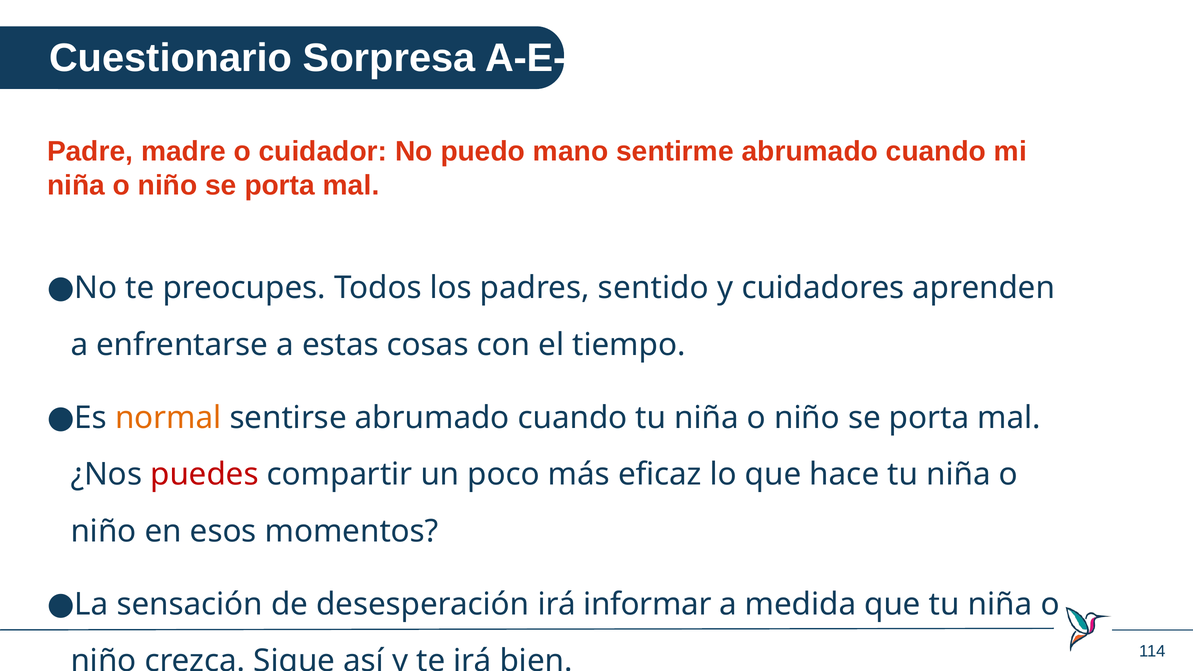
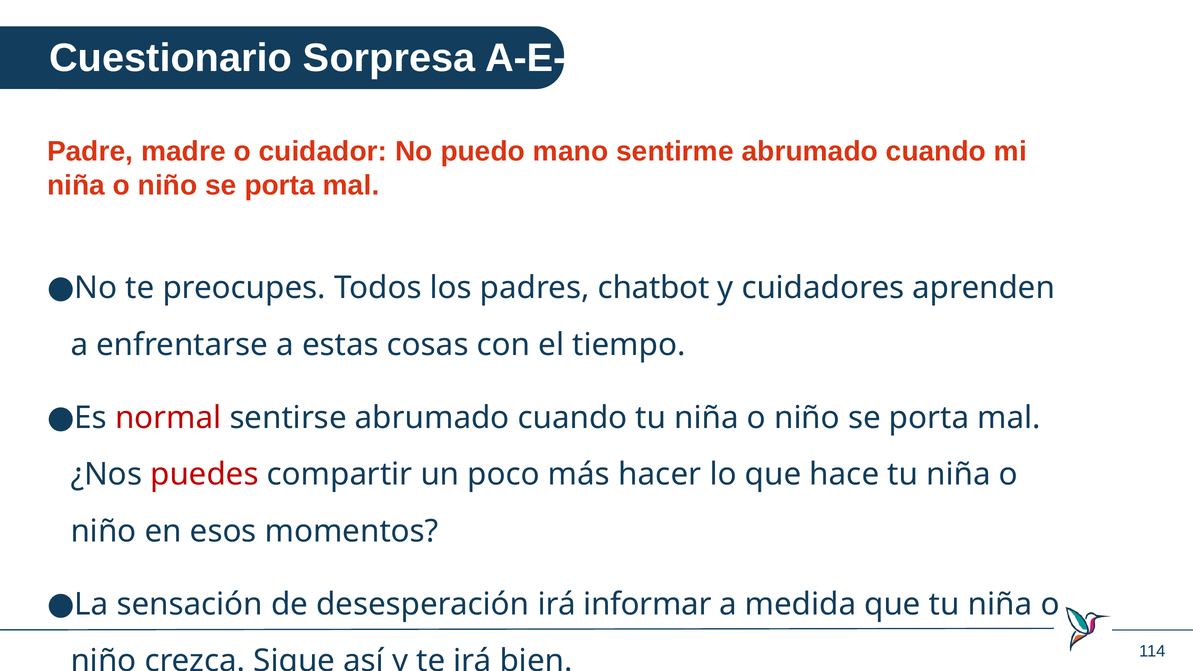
sentido: sentido -> chatbot
normal colour: orange -> red
eficaz: eficaz -> hacer
